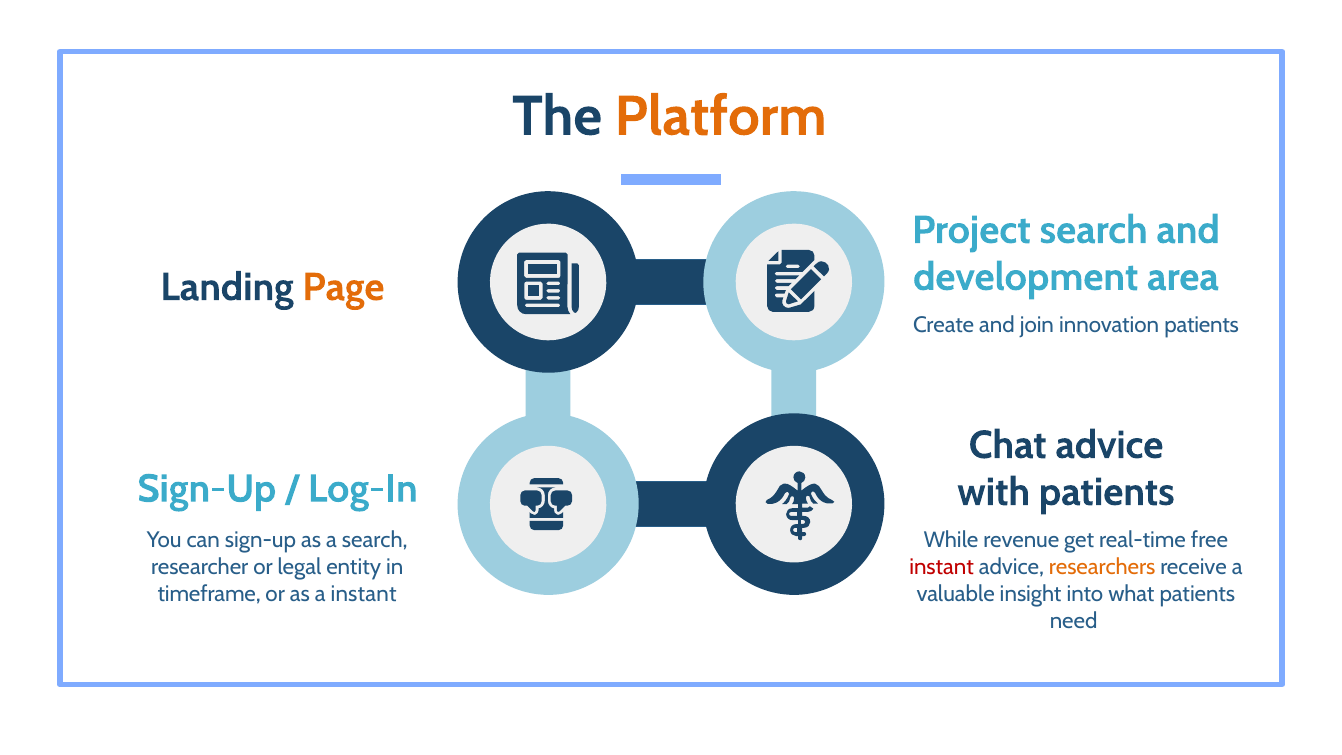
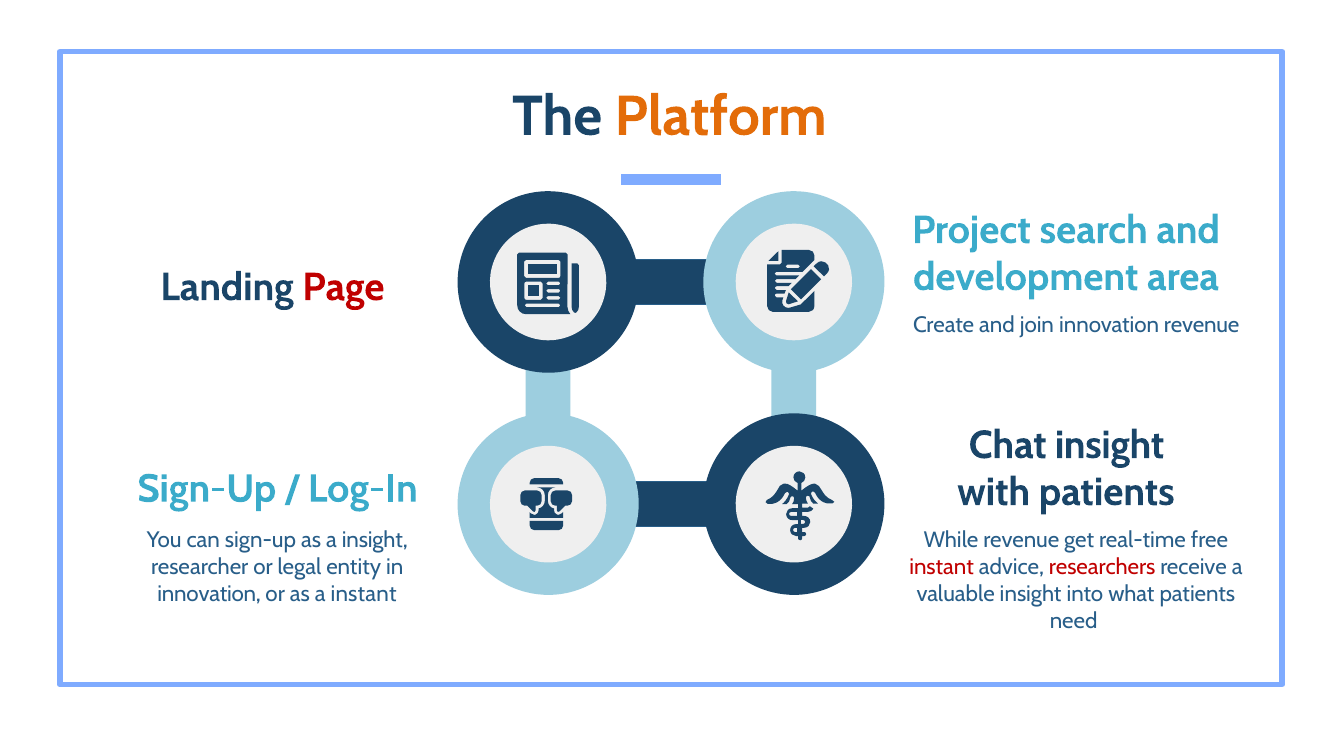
Page colour: orange -> red
innovation patients: patients -> revenue
Chat advice: advice -> insight
a search: search -> insight
researchers colour: orange -> red
timeframe at (209, 594): timeframe -> innovation
